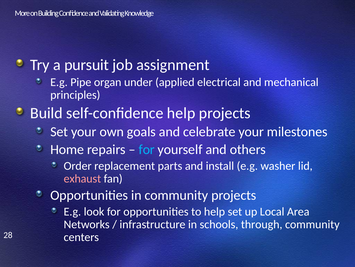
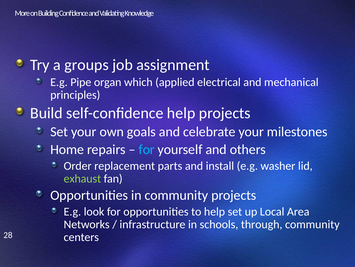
pursuit: pursuit -> groups
under: under -> which
exhaust colour: pink -> light green
